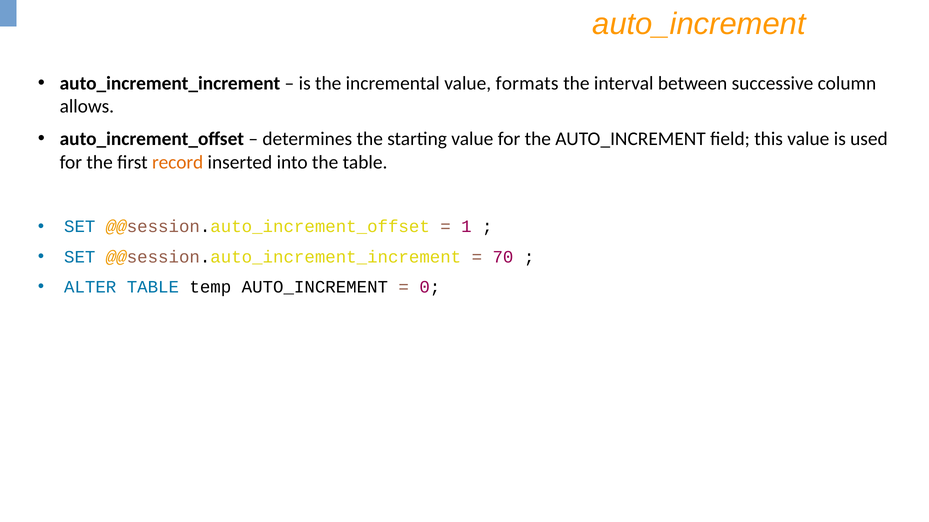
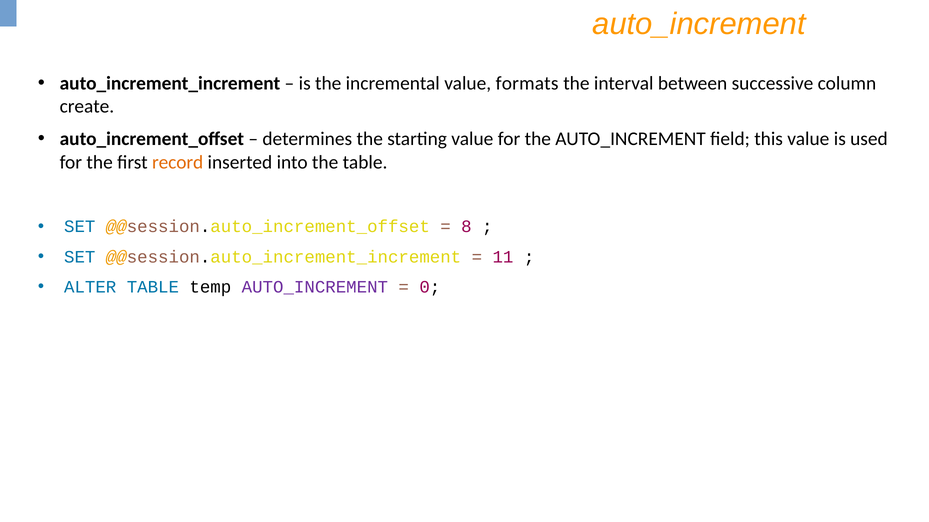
allows: allows -> create
1: 1 -> 8
70: 70 -> 11
AUTO_INCREMENT at (315, 287) colour: black -> purple
